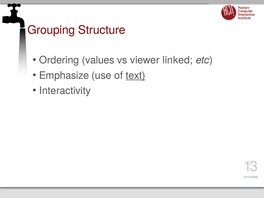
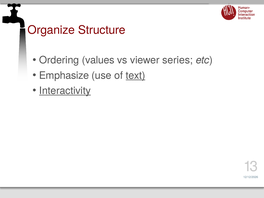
Grouping: Grouping -> Organize
linked: linked -> series
Interactivity underline: none -> present
